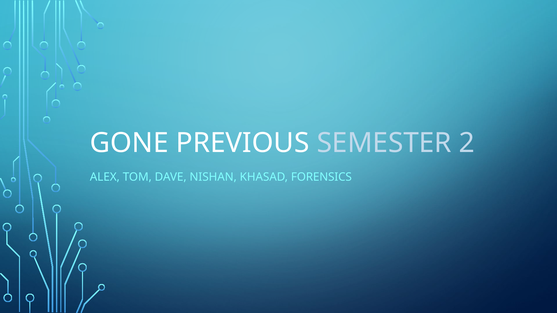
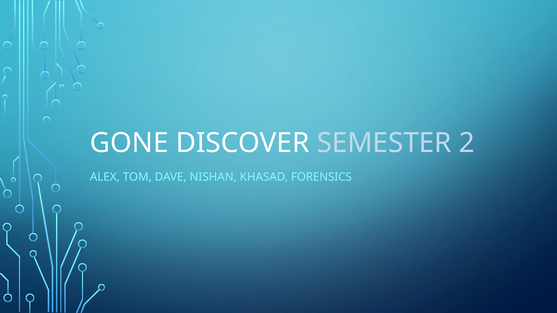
PREVIOUS: PREVIOUS -> DISCOVER
